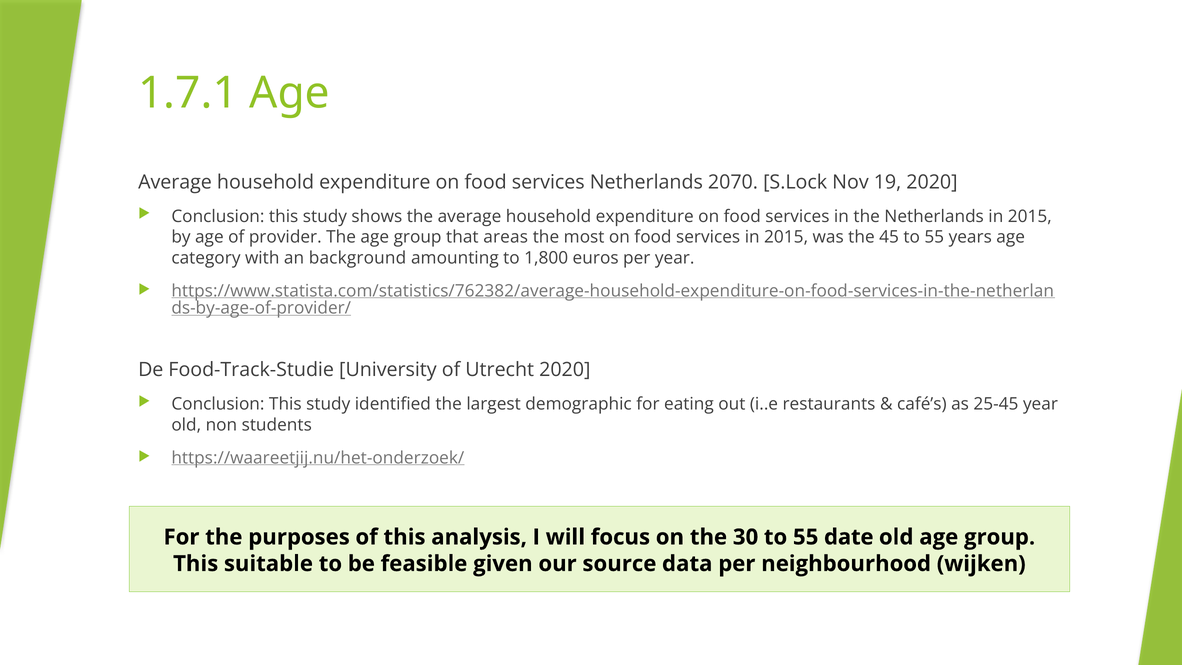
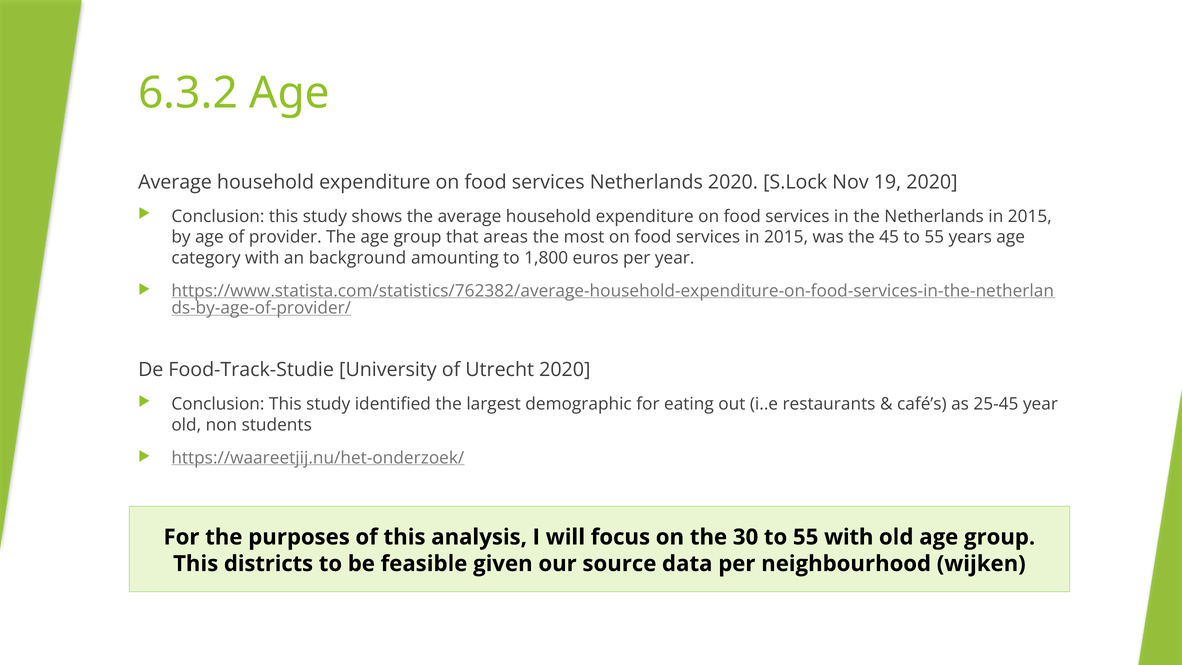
1.7.1: 1.7.1 -> 6.3.2
Netherlands 2070: 2070 -> 2020
55 date: date -> with
suitable: suitable -> districts
